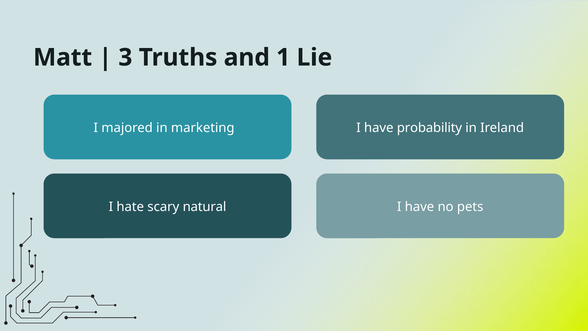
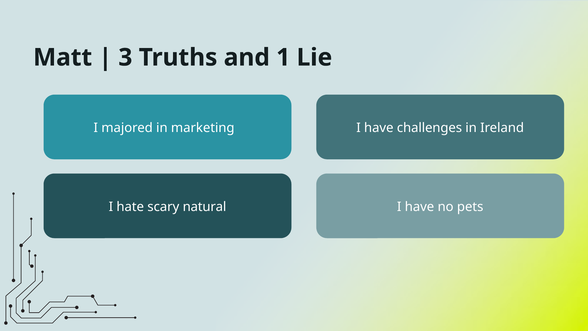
probability: probability -> challenges
